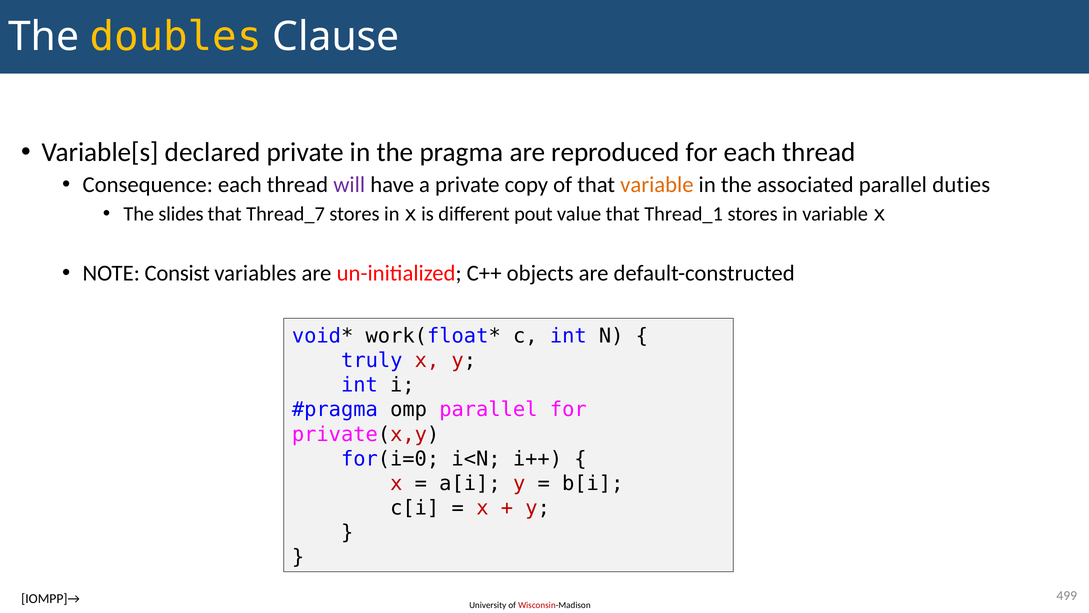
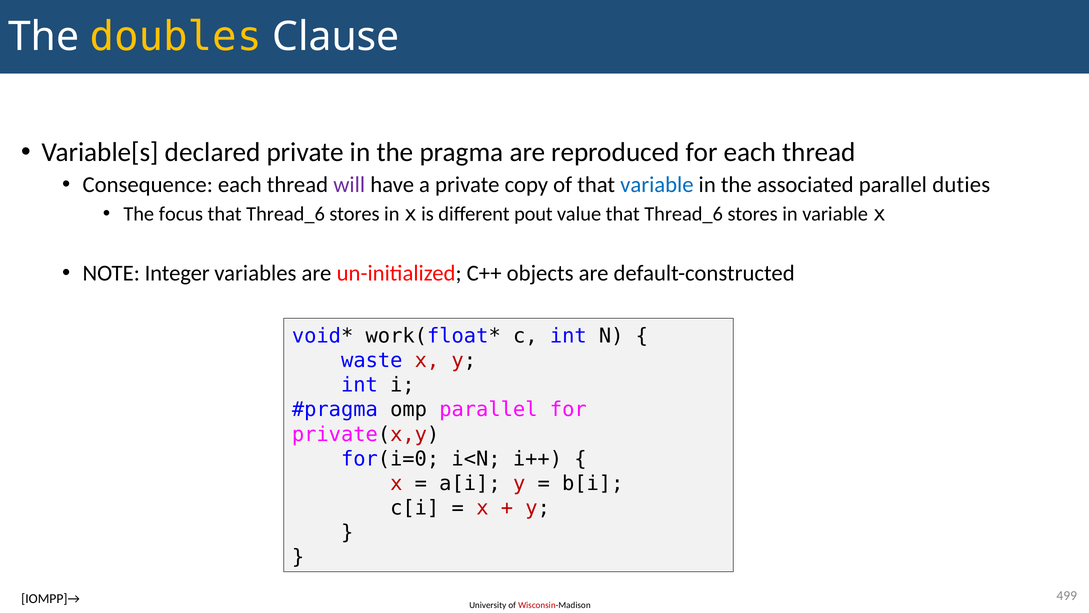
variable at (657, 185) colour: orange -> blue
slides: slides -> focus
Thread_7 at (286, 214): Thread_7 -> Thread_6
value that Thread_1: Thread_1 -> Thread_6
Consist: Consist -> Integer
truly: truly -> waste
